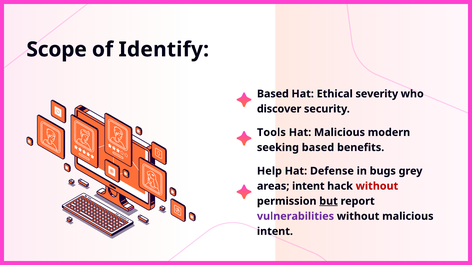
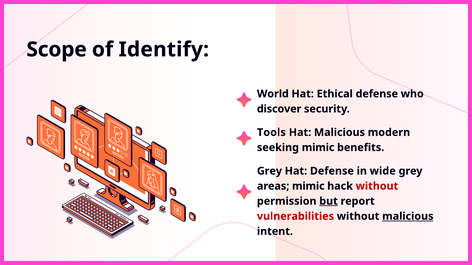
Based at (273, 94): Based -> World
Ethical severity: severity -> defense
seeking based: based -> mimic
Help at (269, 171): Help -> Grey
bugs: bugs -> wide
areas intent: intent -> mimic
vulnerabilities colour: purple -> red
malicious at (408, 217) underline: none -> present
